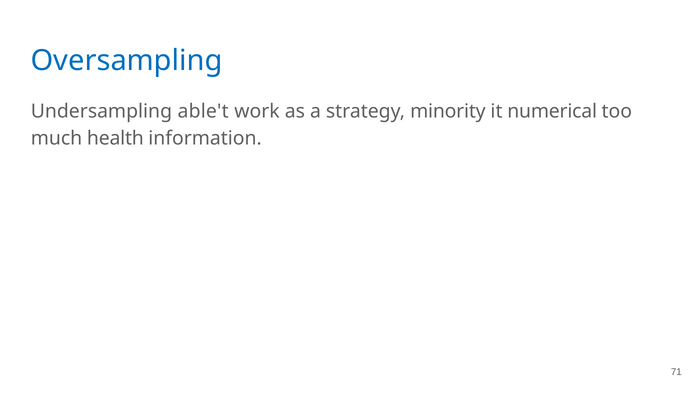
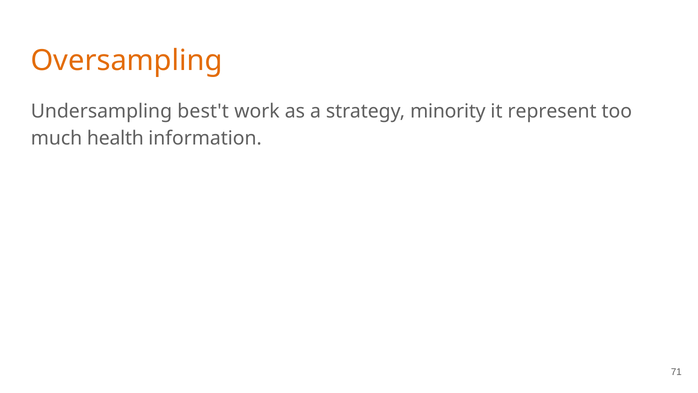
Oversampling colour: blue -> orange
able't: able't -> best't
numerical: numerical -> represent
